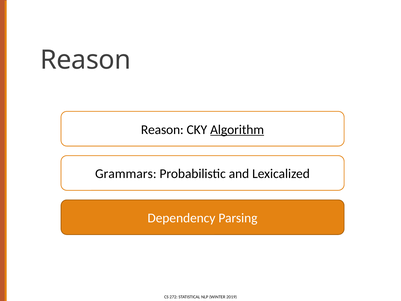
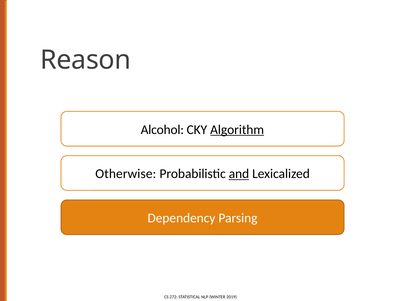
Reason at (162, 130): Reason -> Alcohol
Grammars: Grammars -> Otherwise
and underline: none -> present
